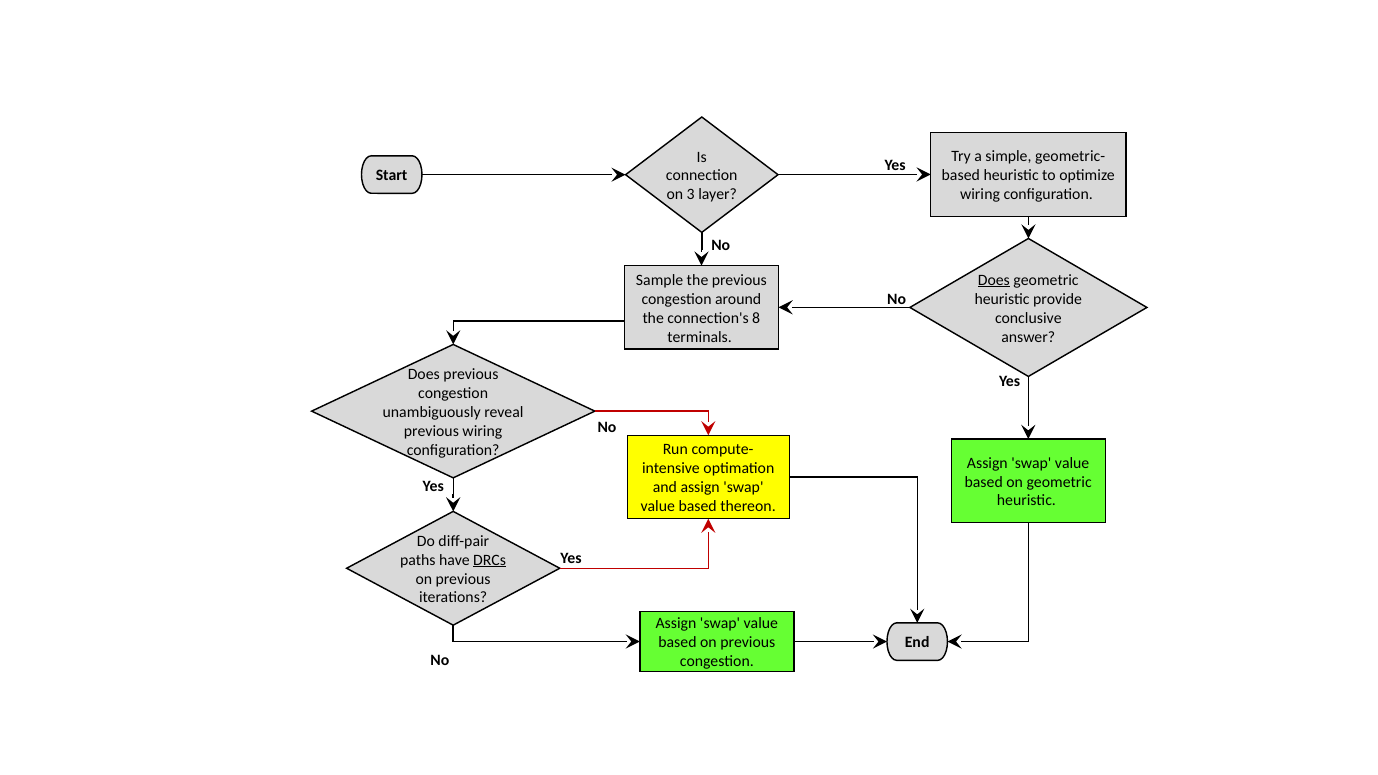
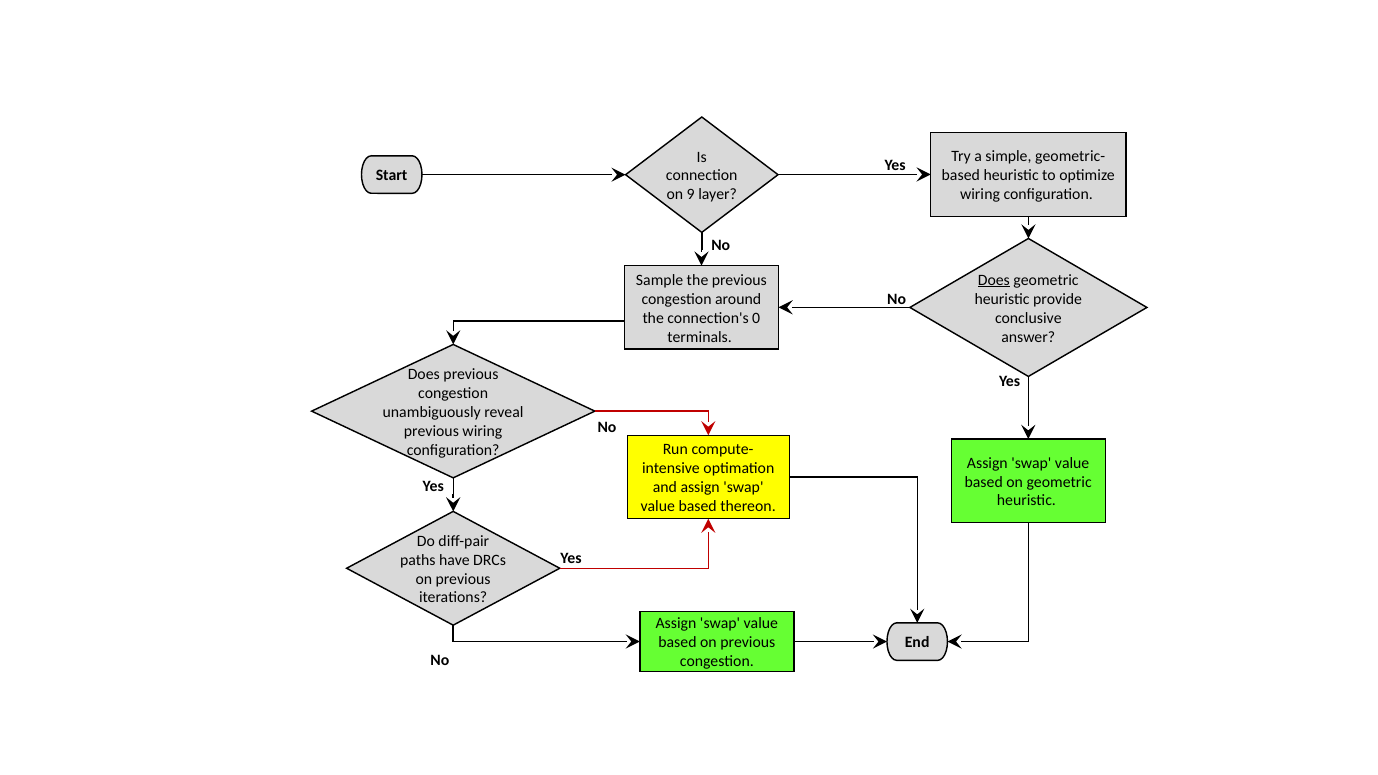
3: 3 -> 9
8: 8 -> 0
DRCs underline: present -> none
